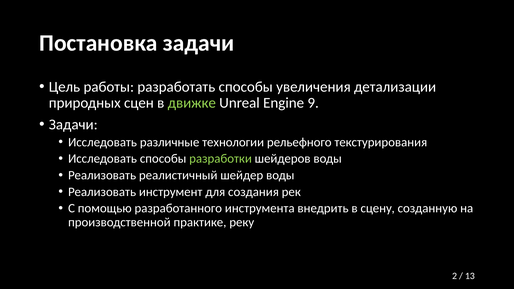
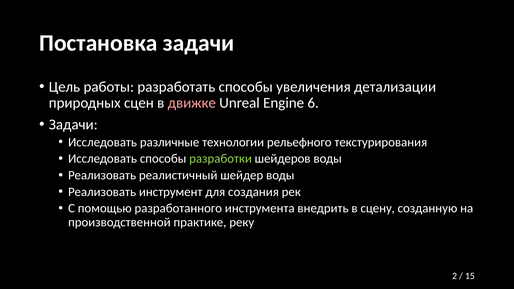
движке colour: light green -> pink
9: 9 -> 6
13: 13 -> 15
